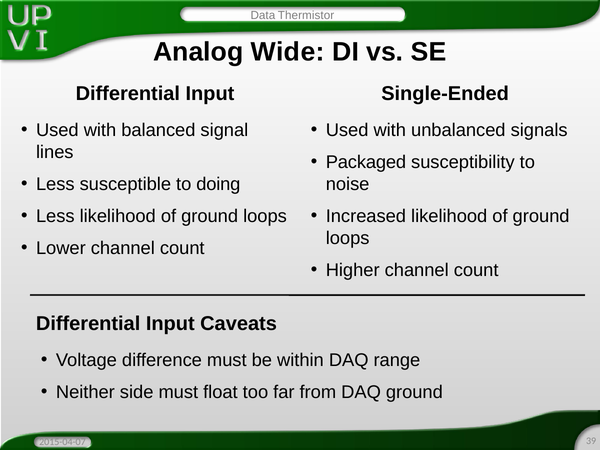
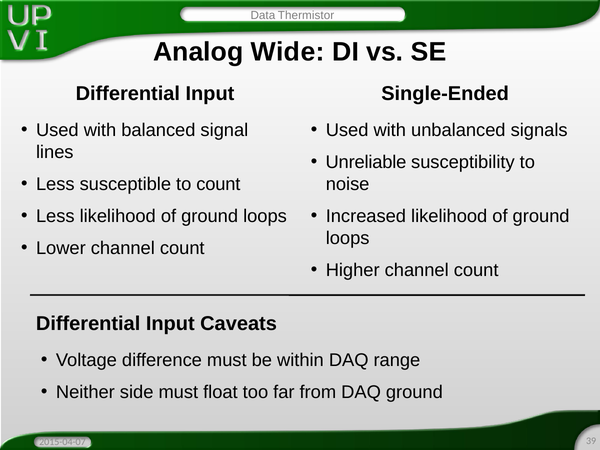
Packaged: Packaged -> Unreliable
to doing: doing -> count
